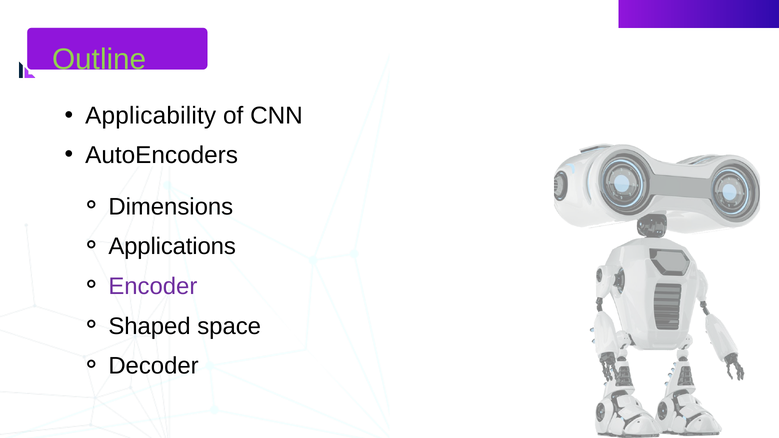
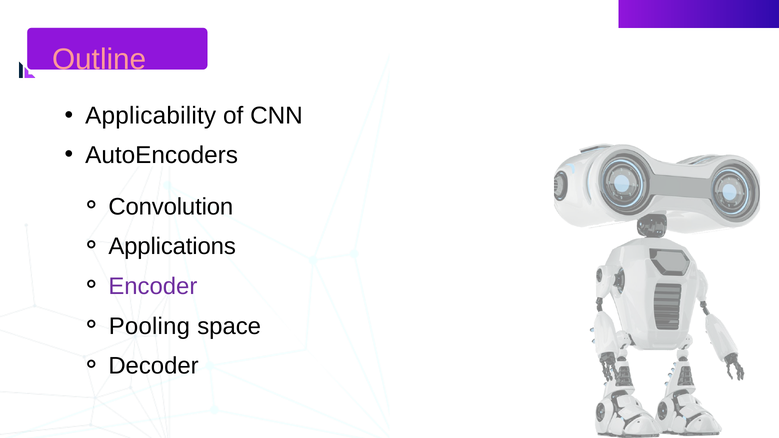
Outline colour: light green -> pink
Dimensions: Dimensions -> Convolution
Shaped: Shaped -> Pooling
